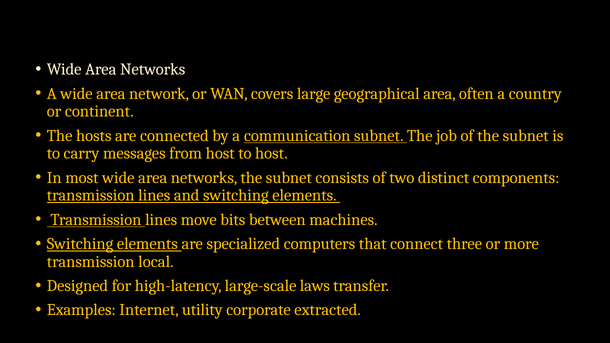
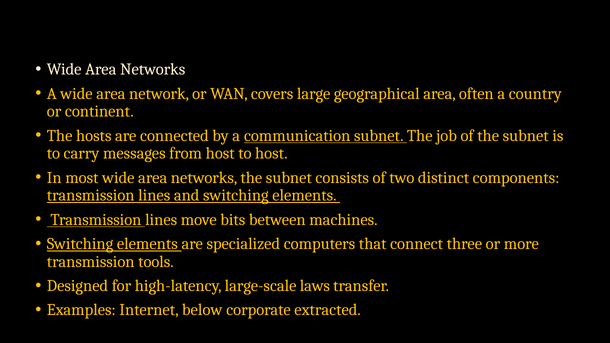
local: local -> tools
utility: utility -> below
